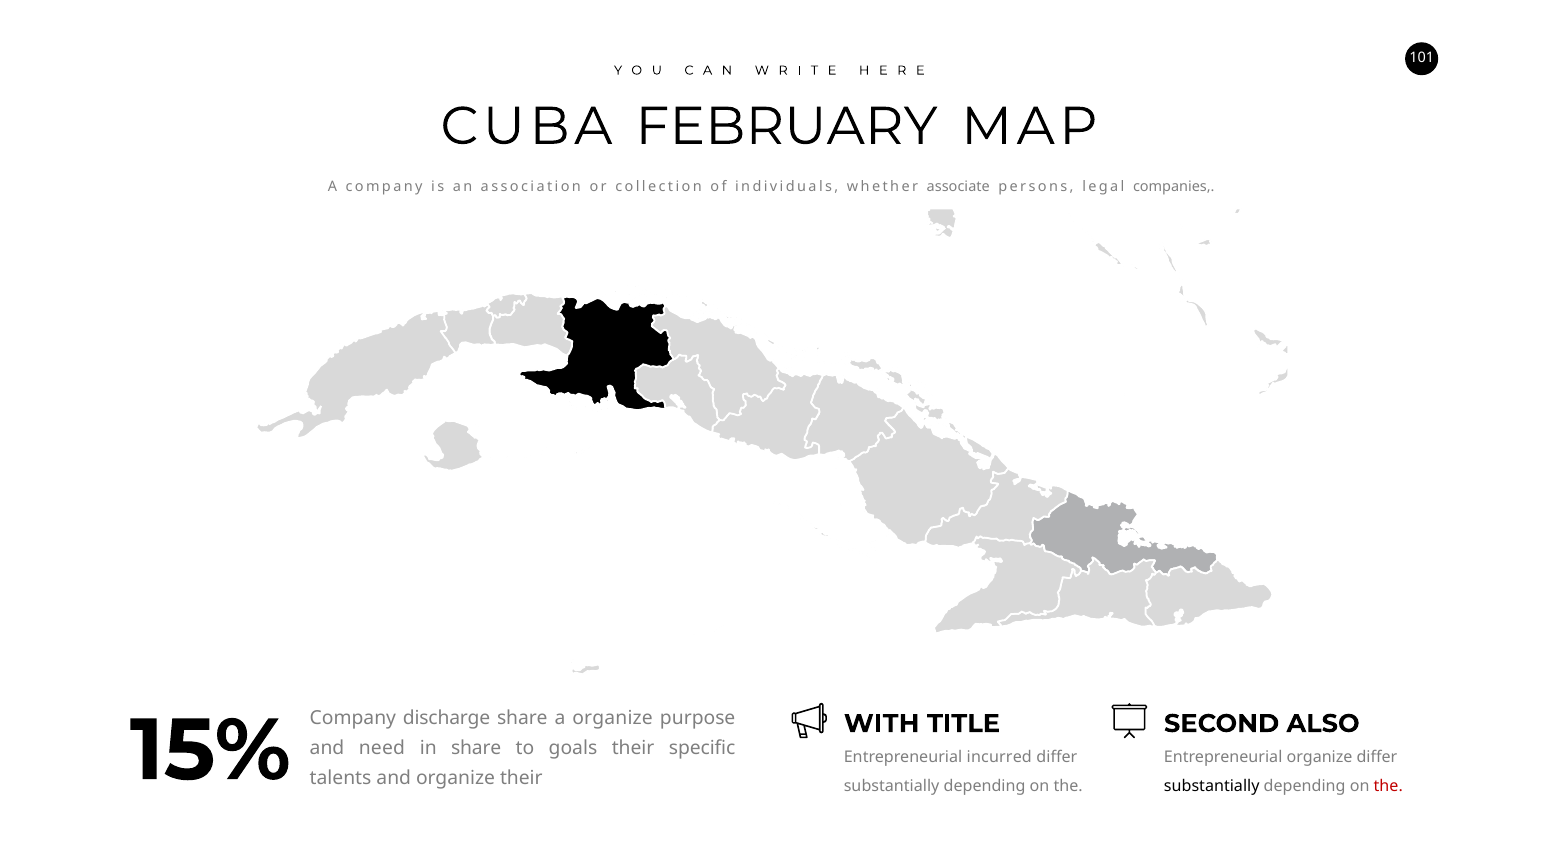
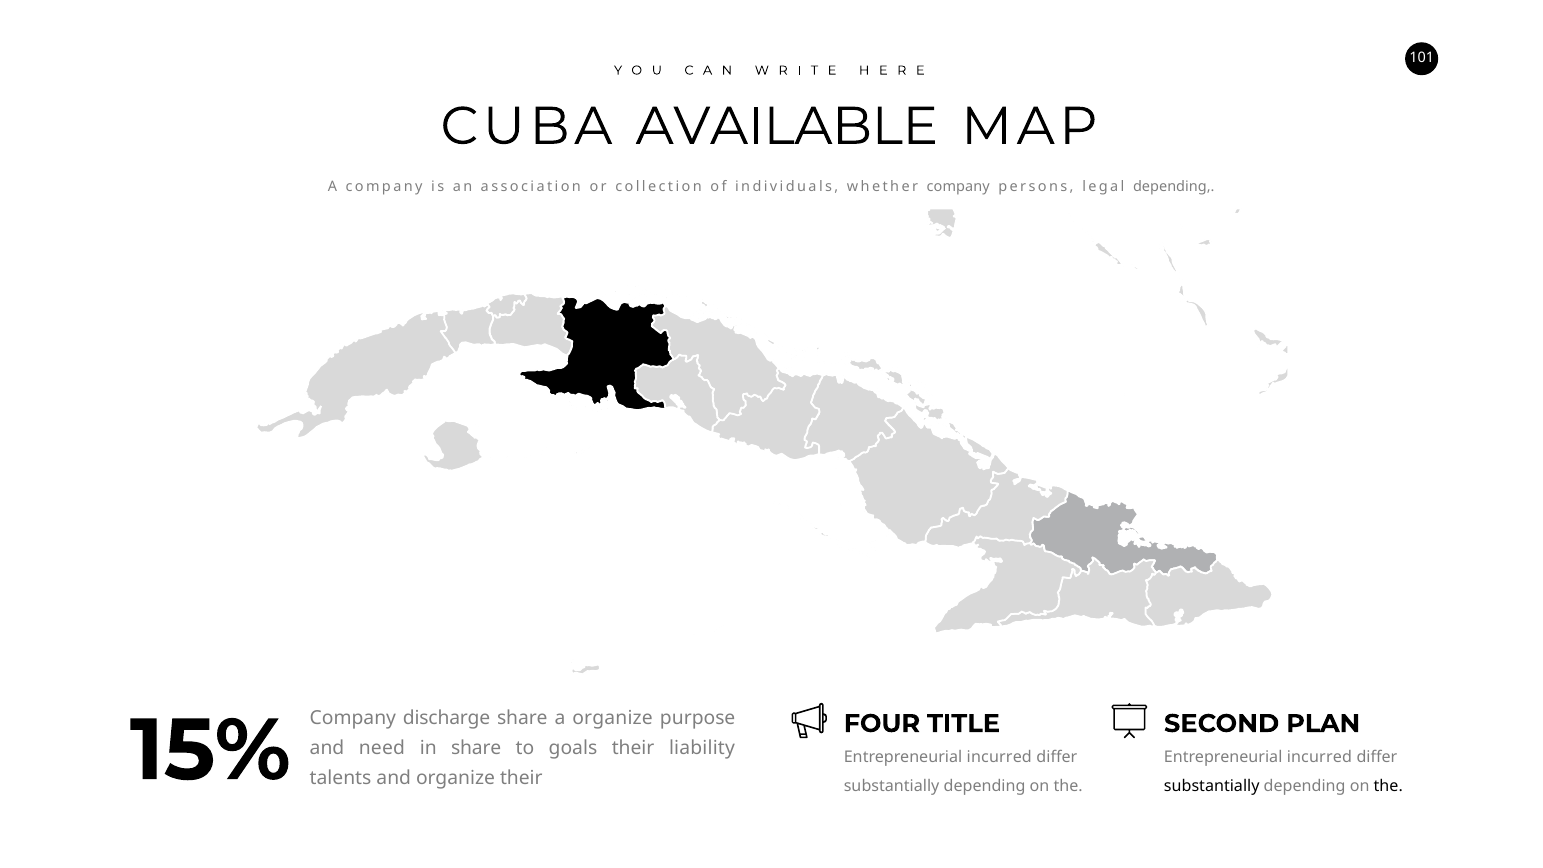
FEBRUARY: FEBRUARY -> AVAILABLE
whether associate: associate -> company
legal companies: companies -> depending
WITH: WITH -> FOUR
ALSO: ALSO -> PLAN
specific: specific -> liability
organize at (1319, 758): organize -> incurred
the at (1388, 787) colour: red -> black
